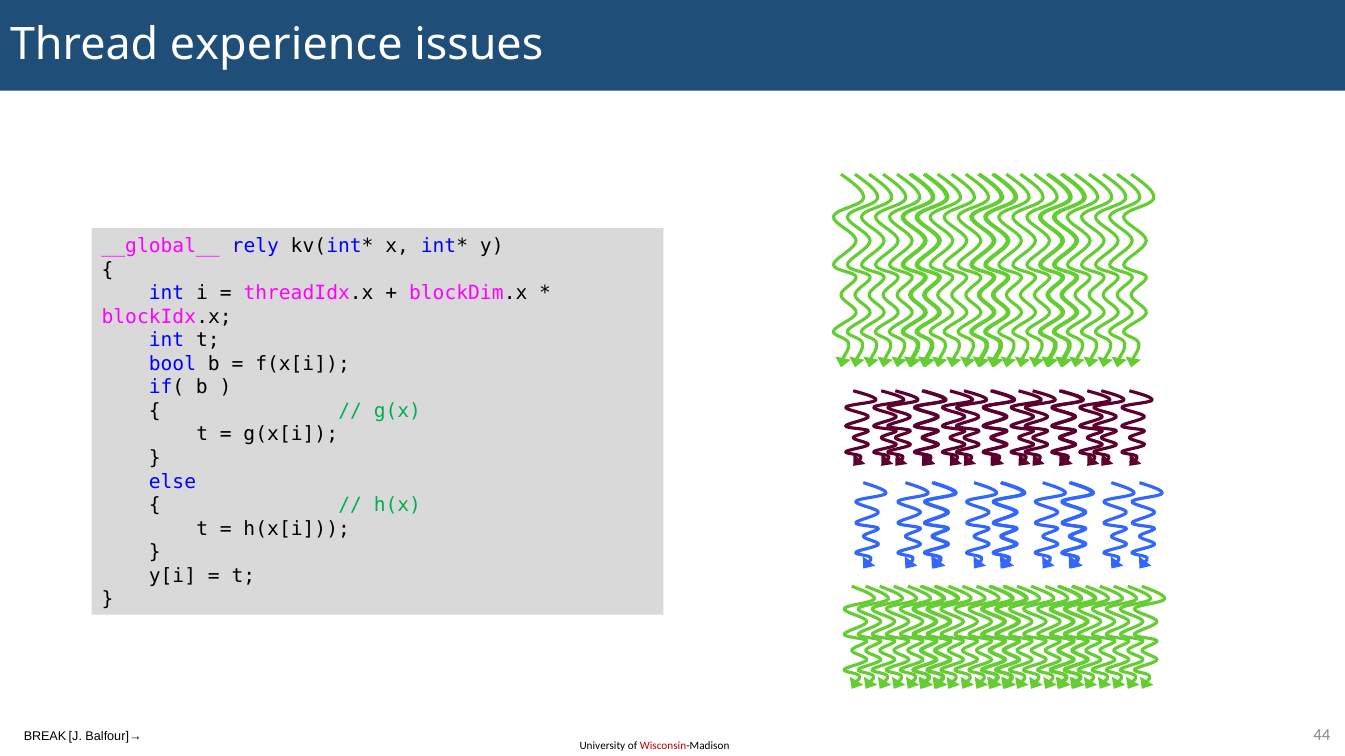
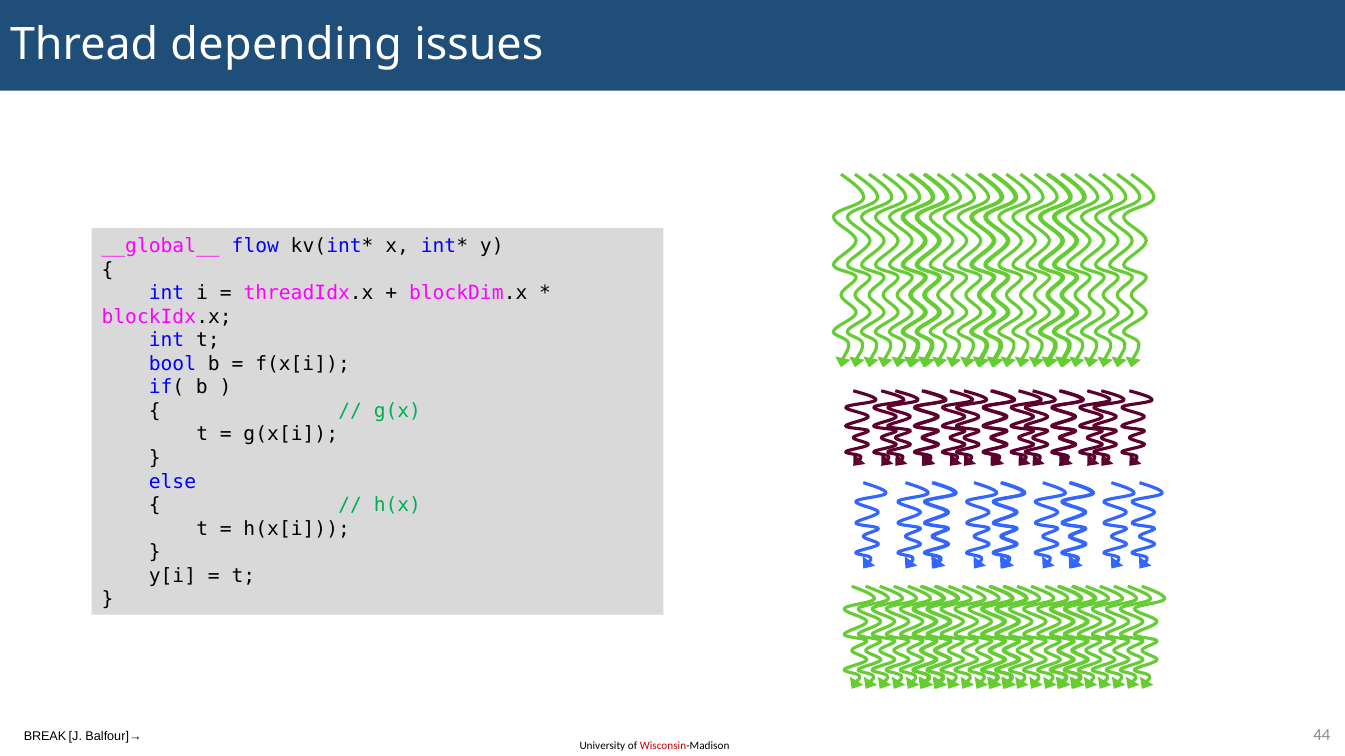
experience: experience -> depending
rely: rely -> flow
